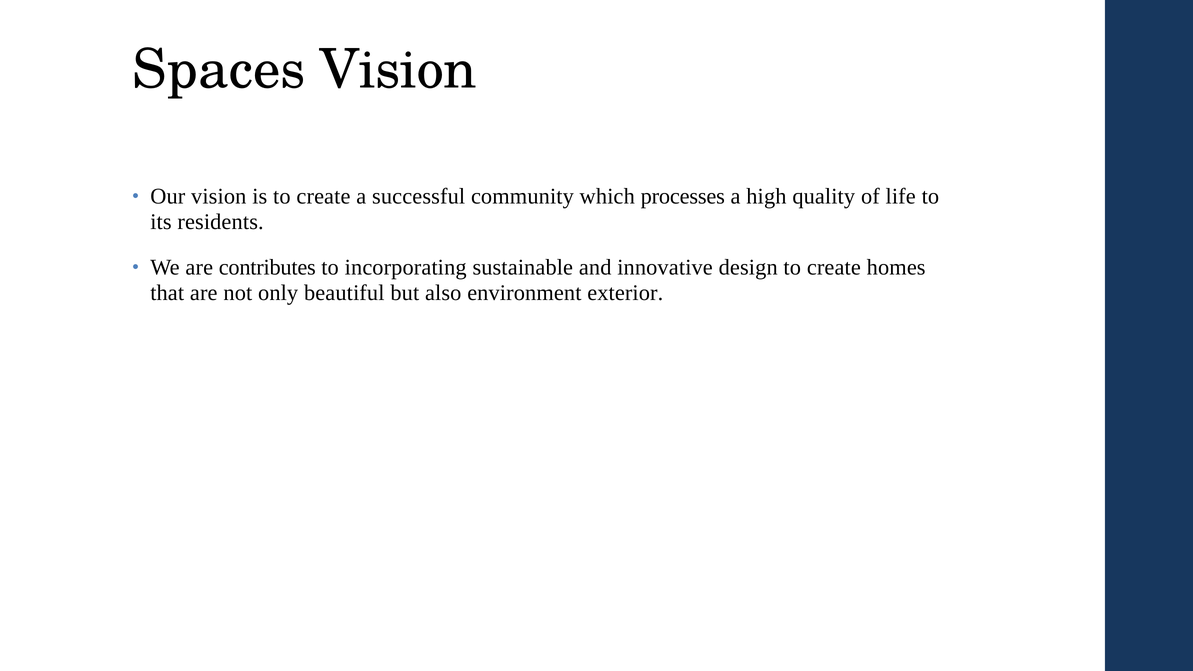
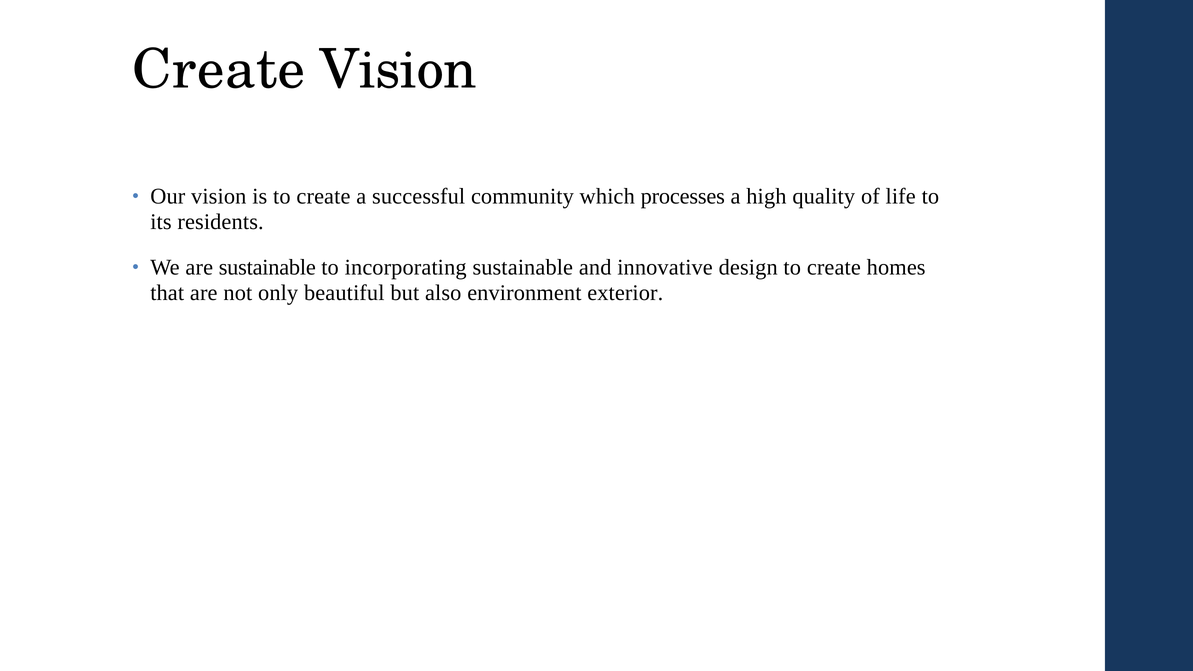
Spaces at (219, 70): Spaces -> Create
are contributes: contributes -> sustainable
